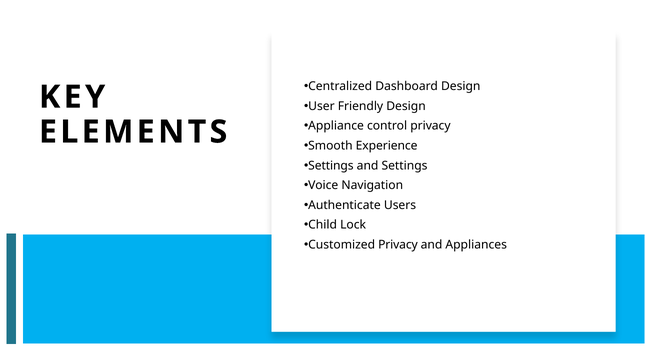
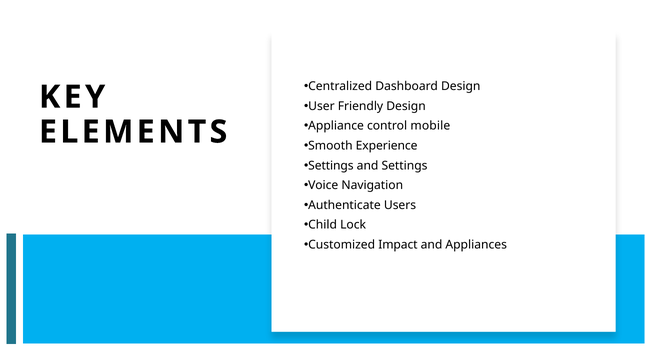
control privacy: privacy -> mobile
Customized Privacy: Privacy -> Impact
